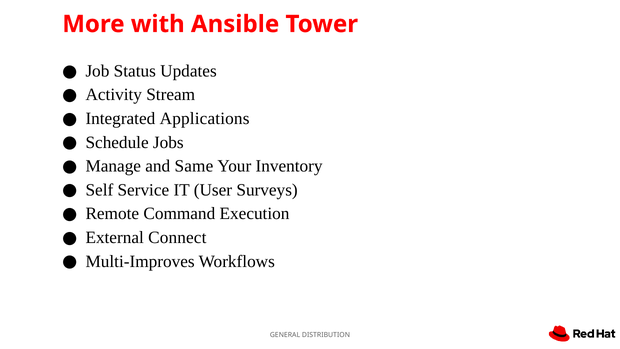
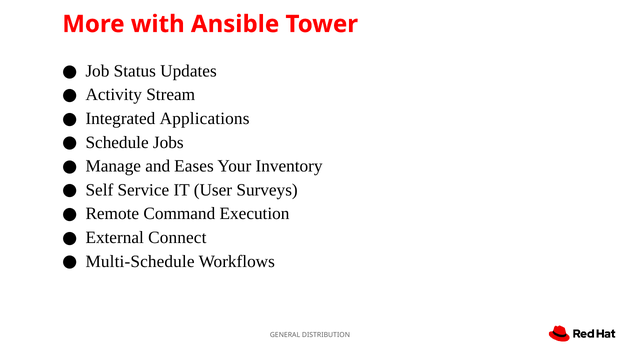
Same: Same -> Eases
Multi-Improves: Multi-Improves -> Multi-Schedule
